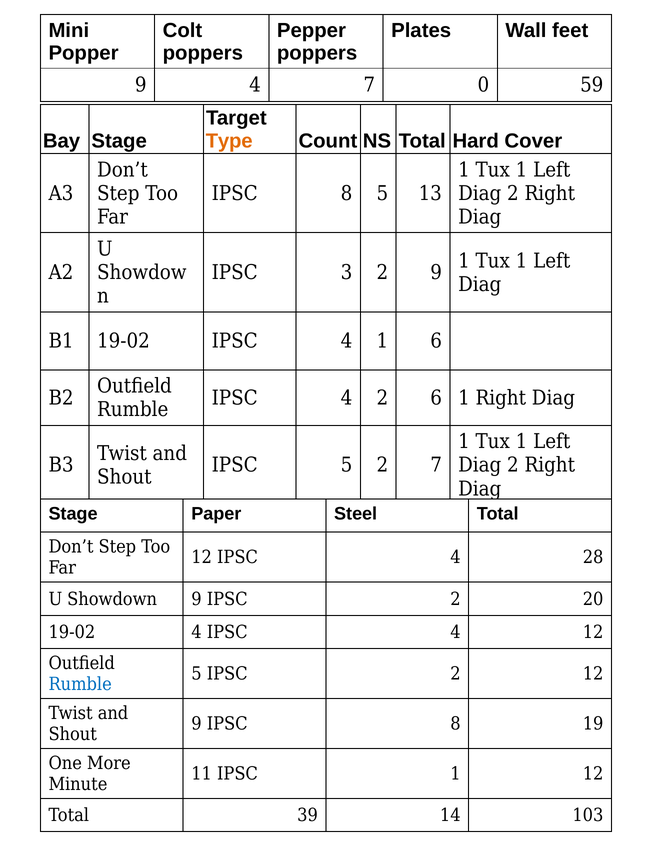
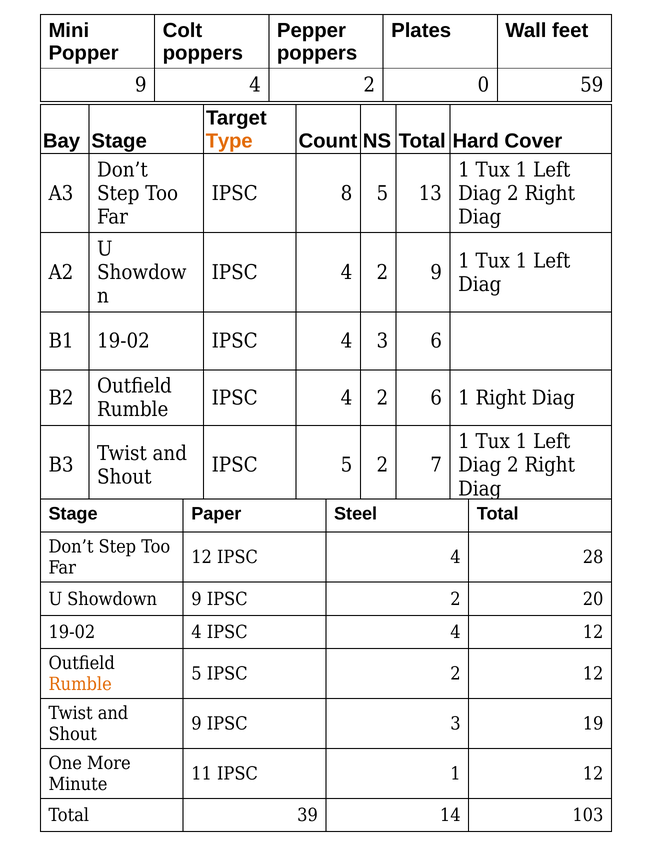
9 4 7: 7 -> 2
3 at (346, 273): 3 -> 4
4 1: 1 -> 3
Rumble at (80, 684) colour: blue -> orange
9 IPSC 8: 8 -> 3
